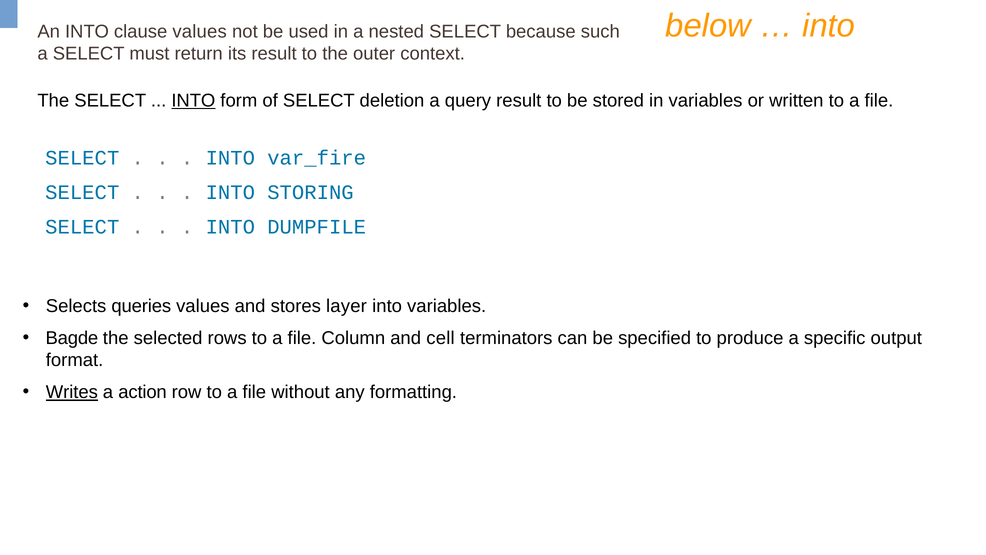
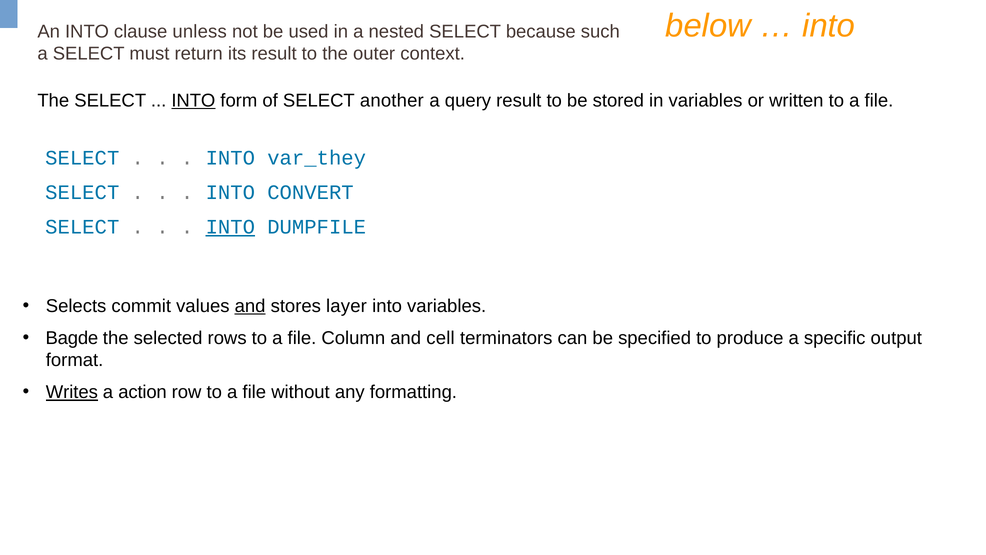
clause values: values -> unless
deletion: deletion -> another
var_fire: var_fire -> var_they
STORING: STORING -> CONVERT
INTO at (230, 227) underline: none -> present
queries: queries -> commit
and at (250, 306) underline: none -> present
